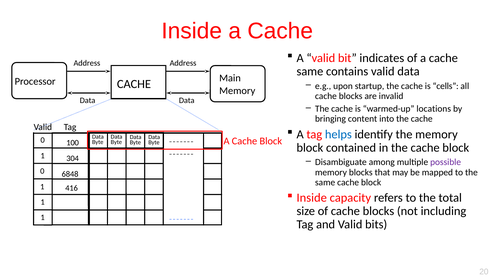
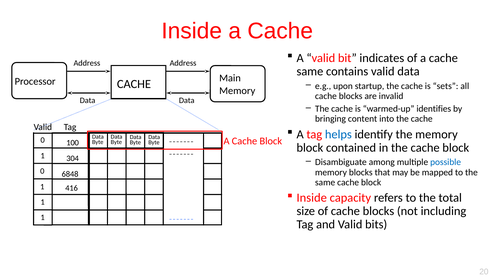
cells: cells -> sets
locations: locations -> identifies
possible colour: purple -> blue
